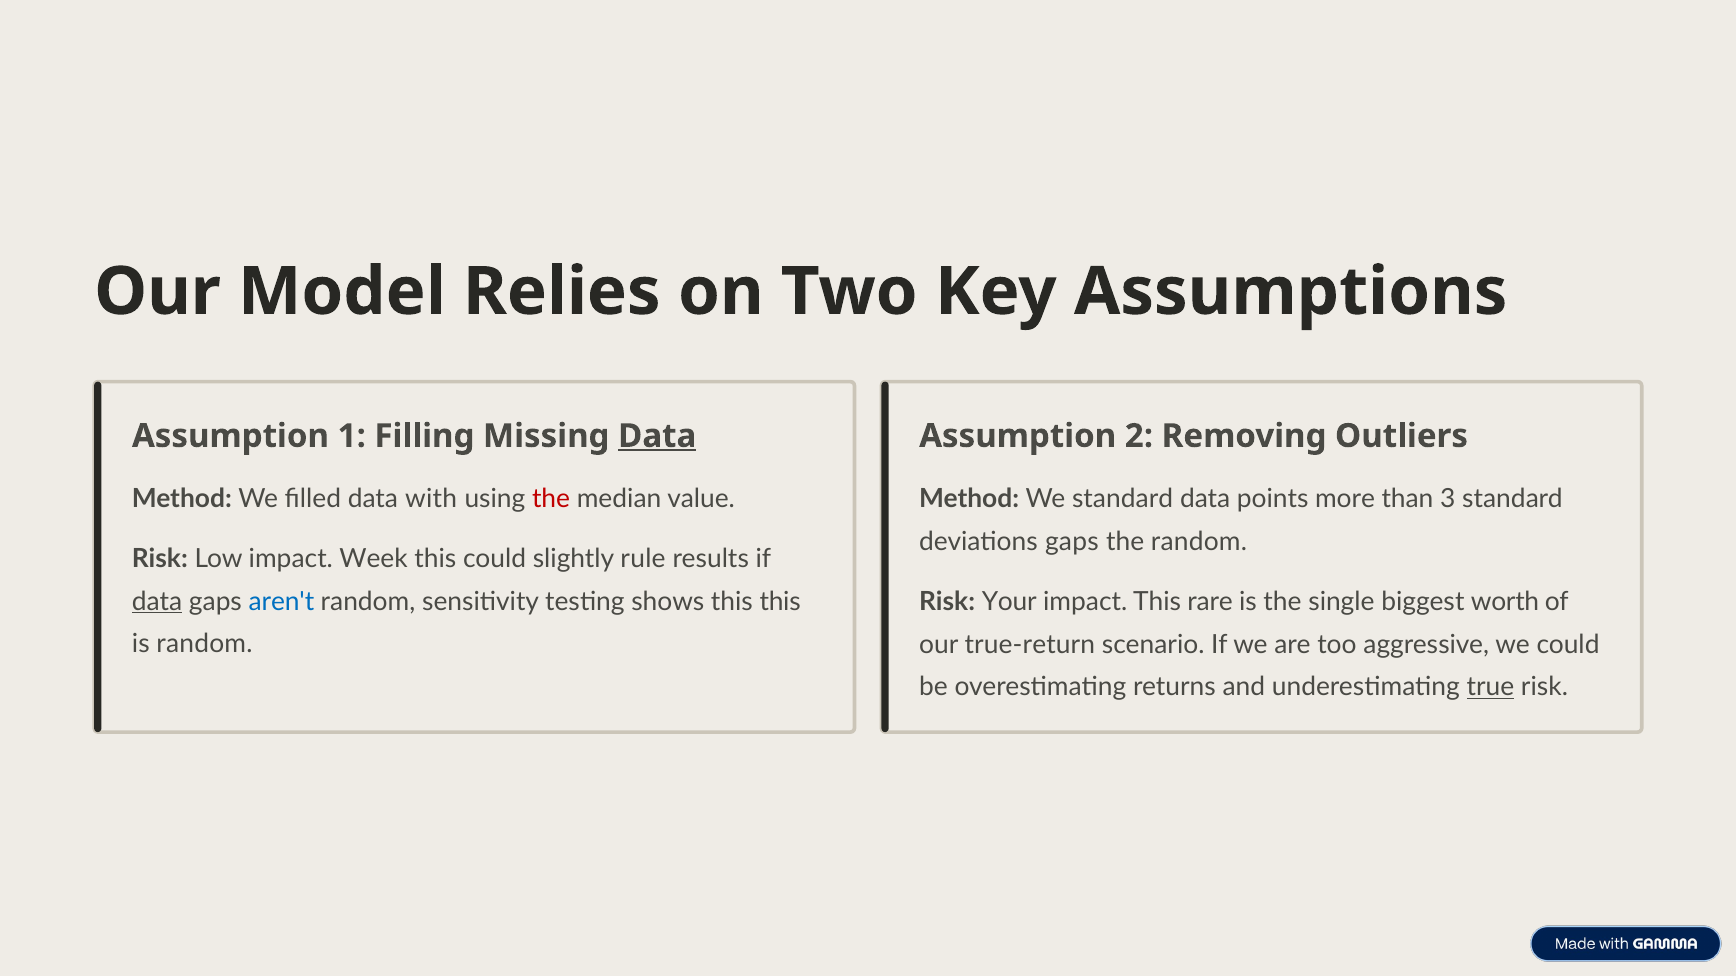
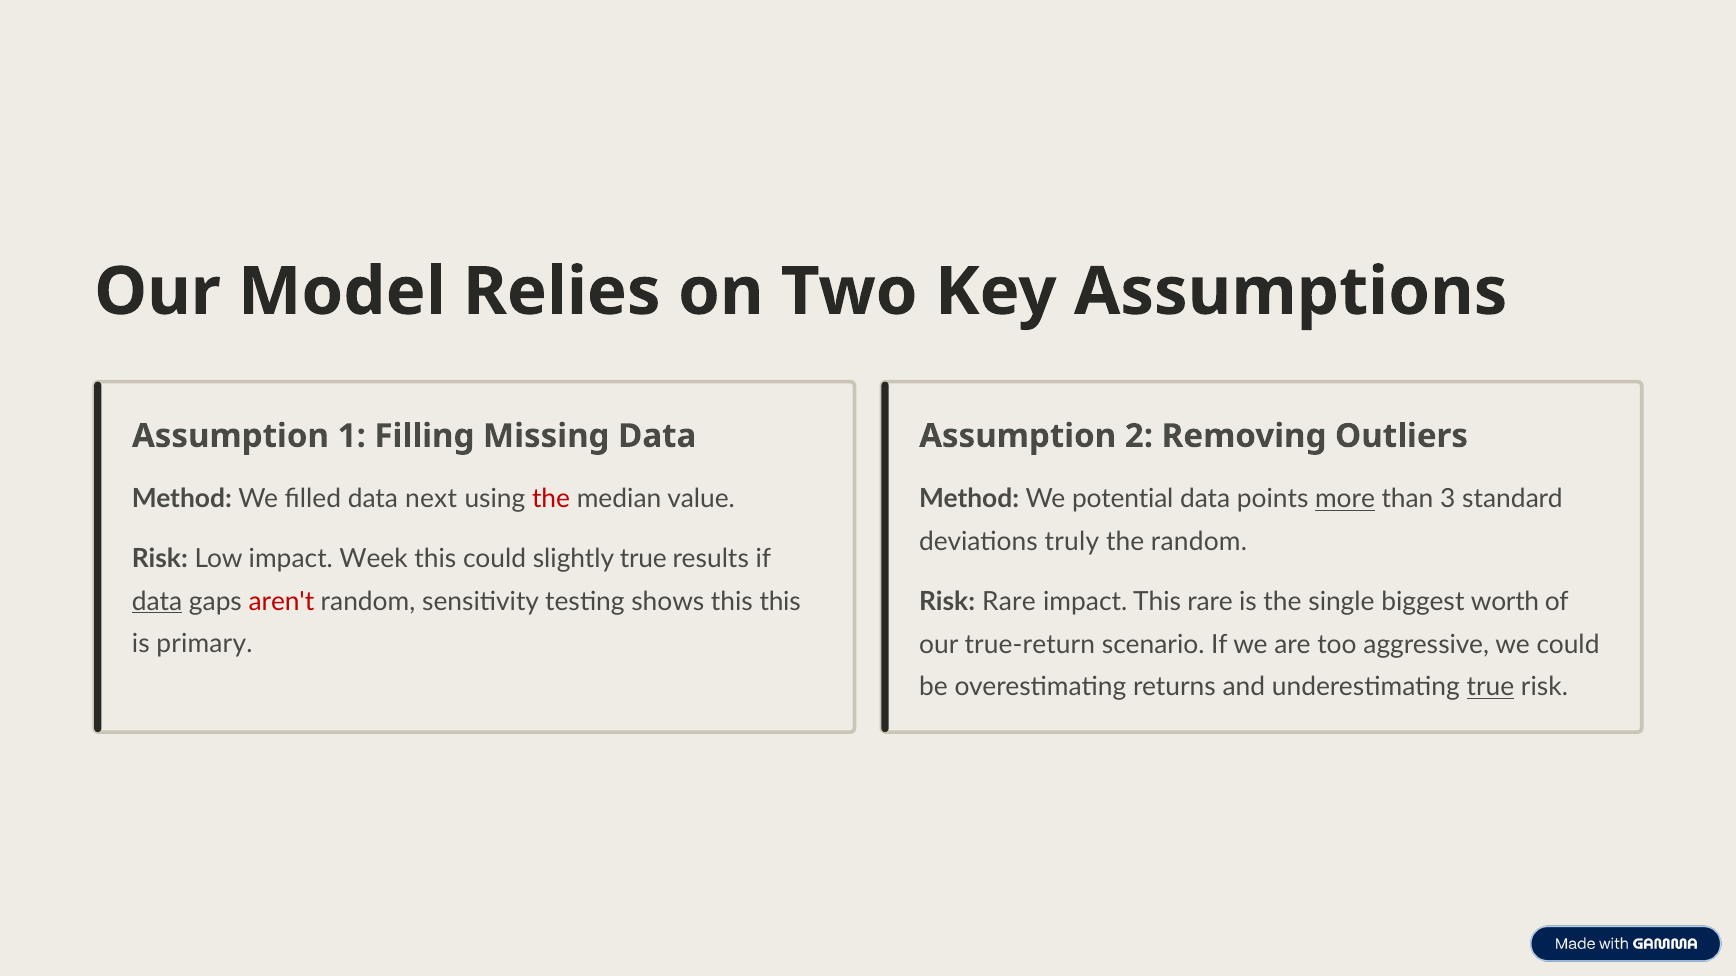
Data at (657, 436) underline: present -> none
with: with -> next
We standard: standard -> potential
more underline: none -> present
deviations gaps: gaps -> truly
slightly rule: rule -> true
aren't colour: blue -> red
Risk Your: Your -> Rare
is random: random -> primary
